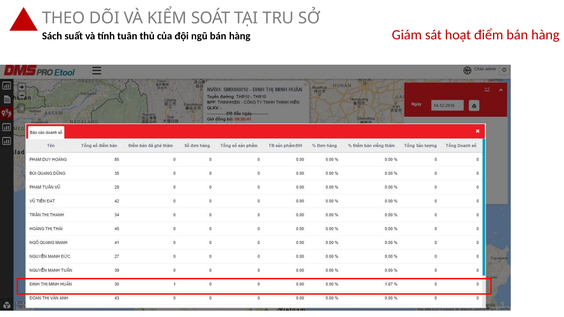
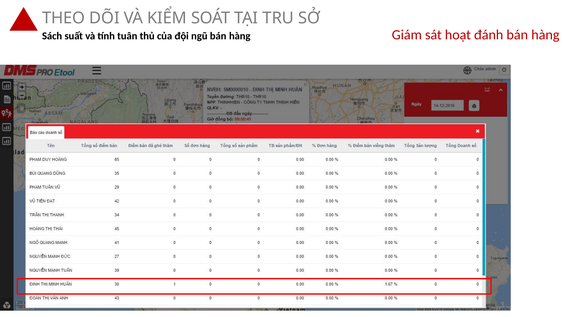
điểm: điểm -> đánh
